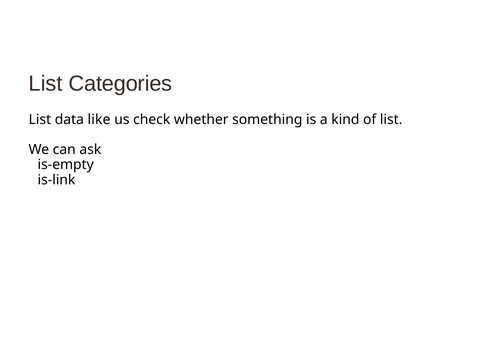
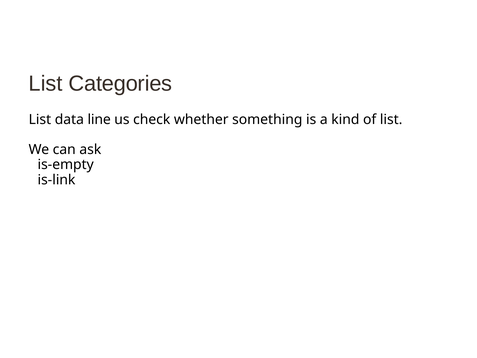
like: like -> line
